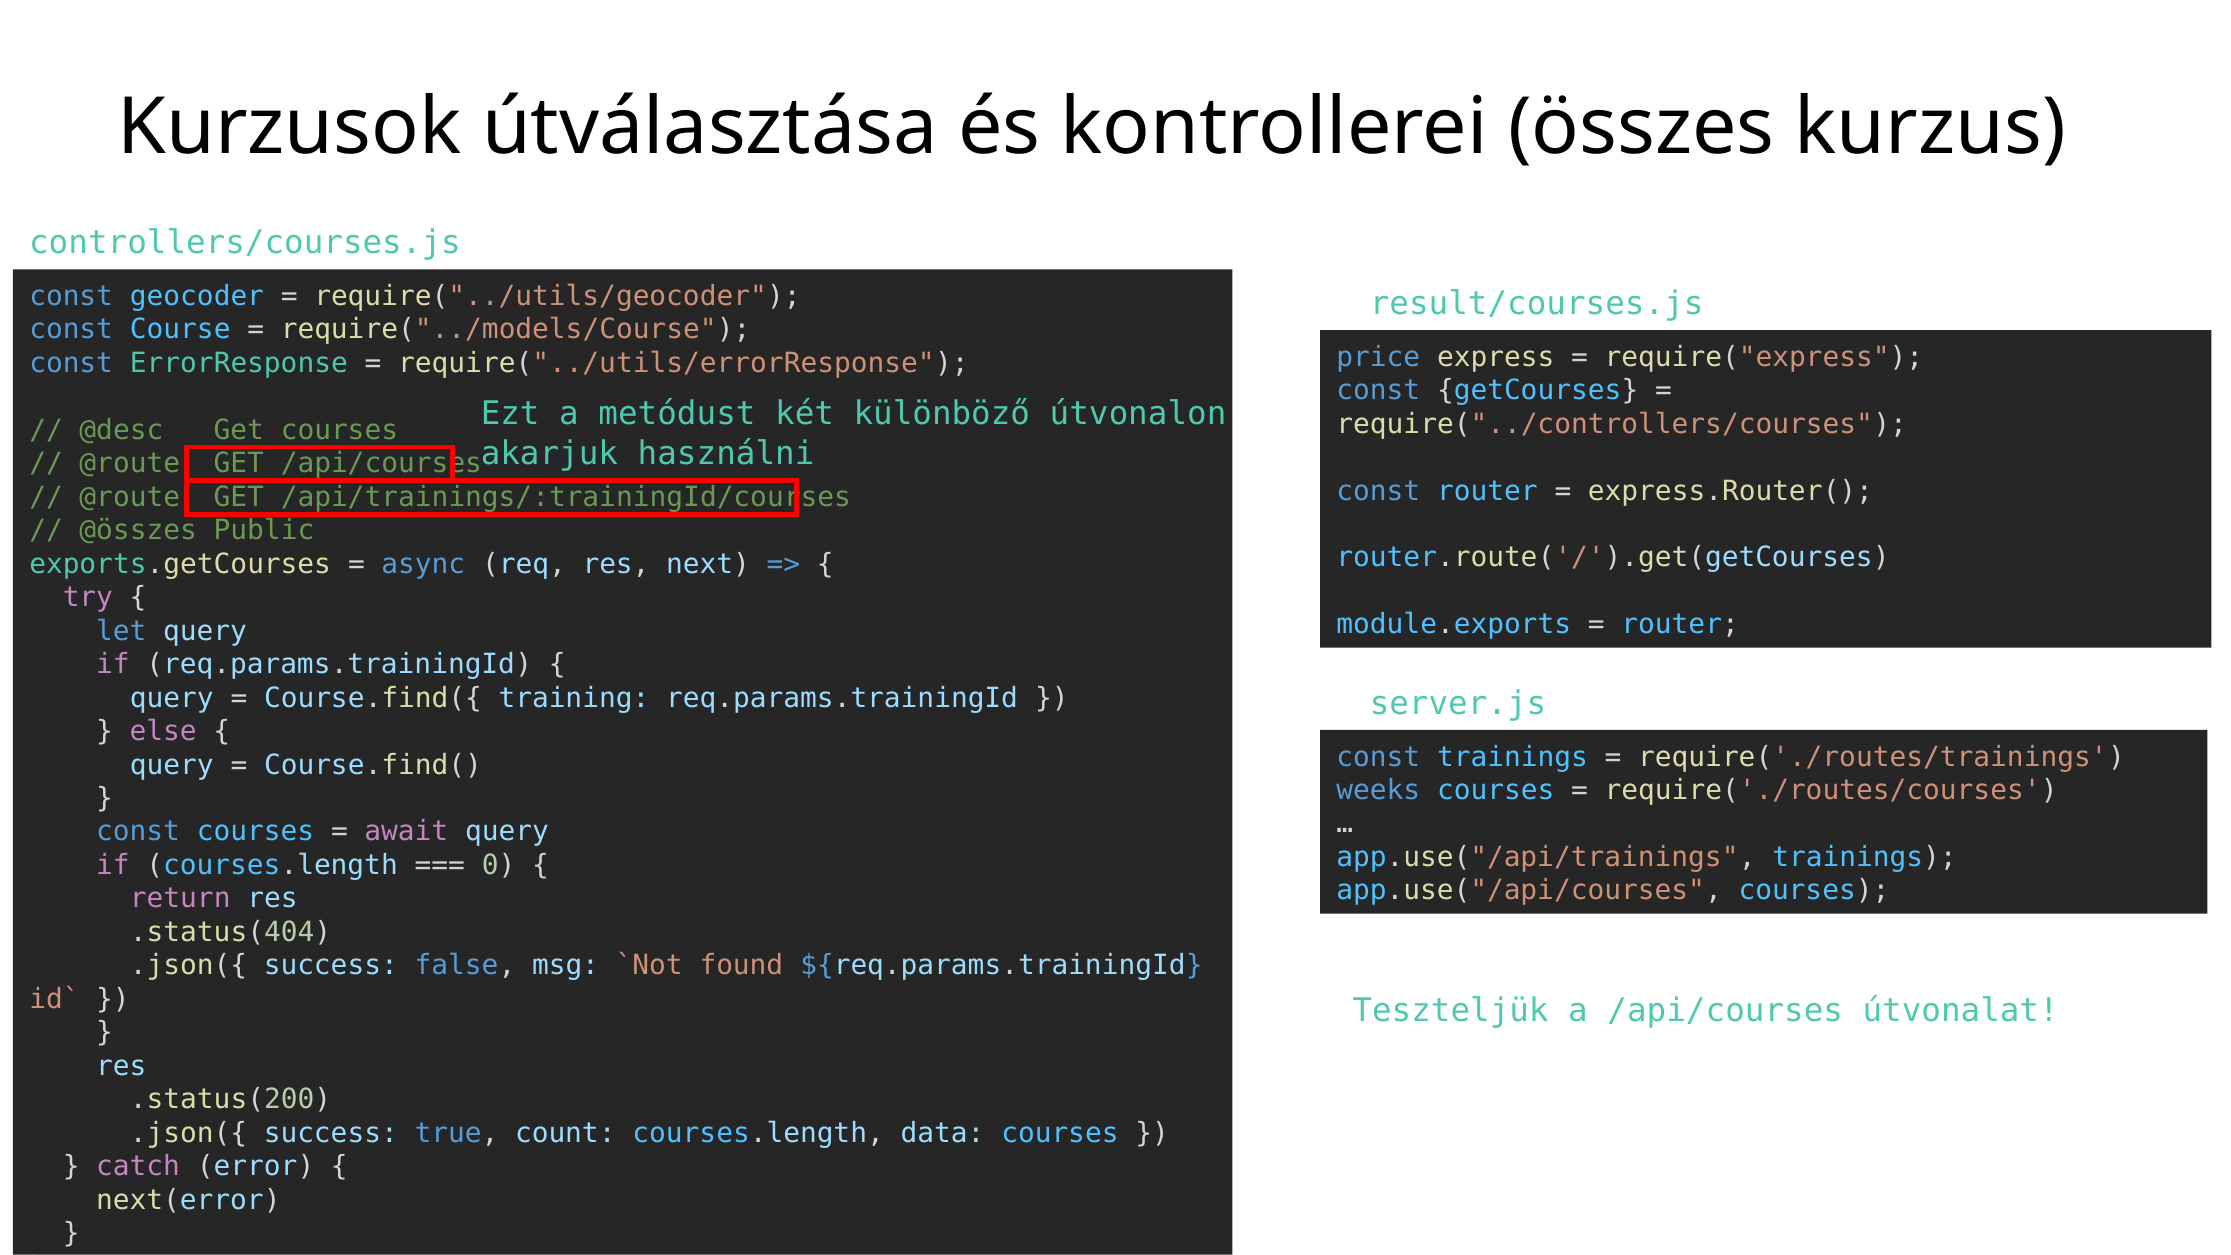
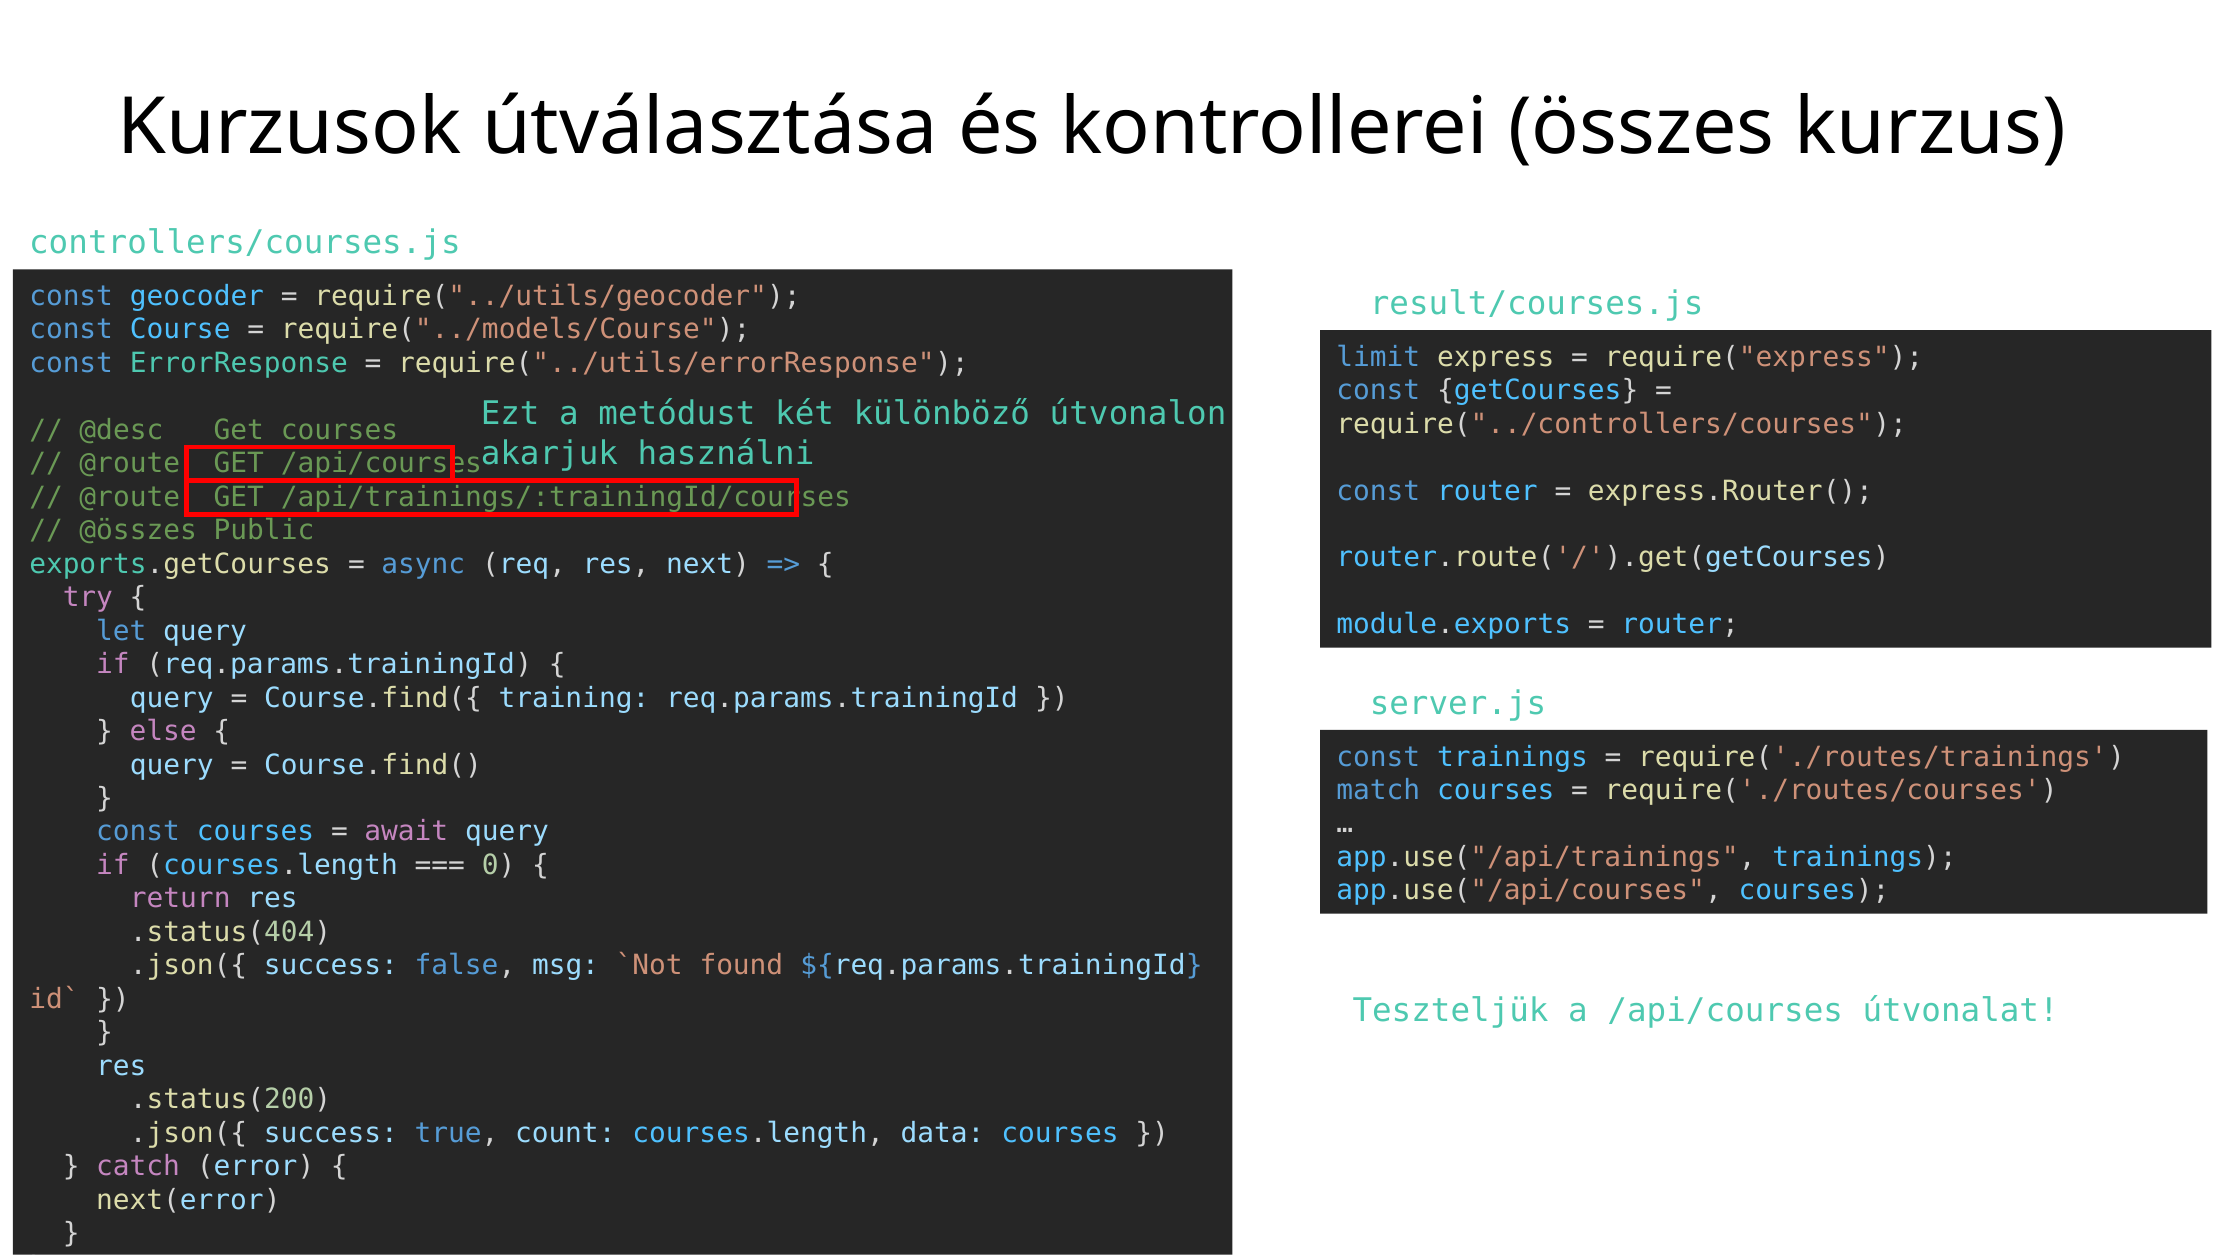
price: price -> limit
weeks: weeks -> match
